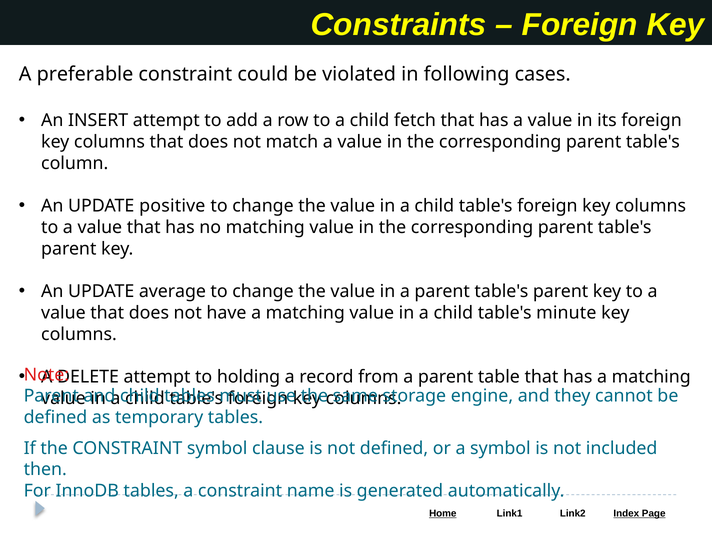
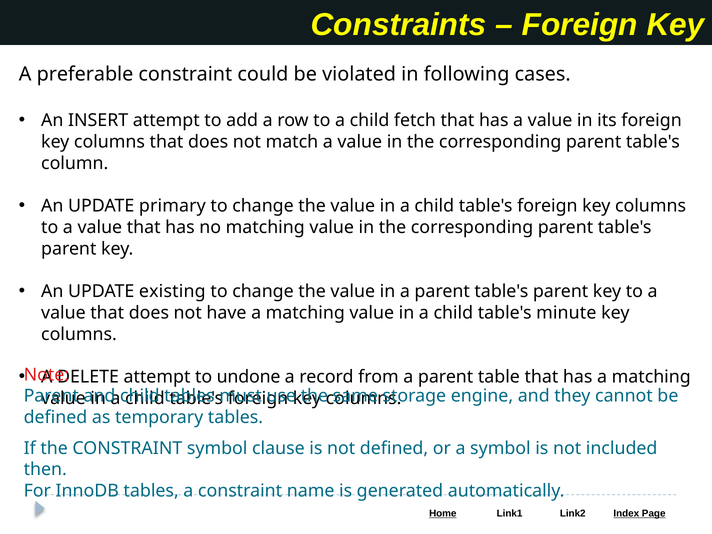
positive: positive -> primary
average: average -> existing
holding: holding -> undone
